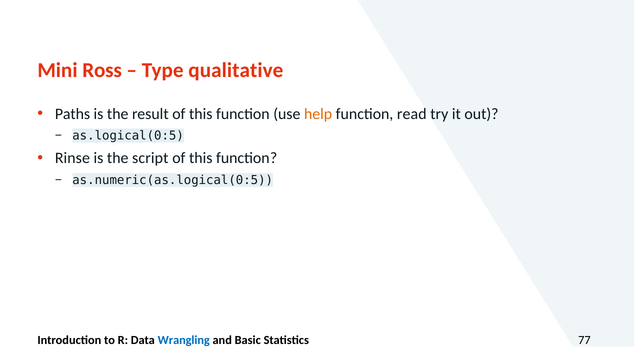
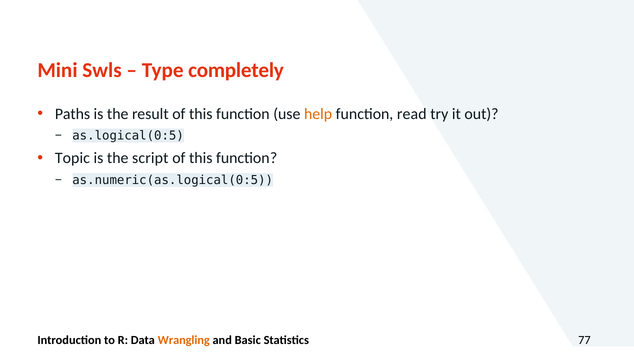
Ross: Ross -> Swls
qualitative: qualitative -> completely
Rinse: Rinse -> Topic
Wrangling colour: blue -> orange
